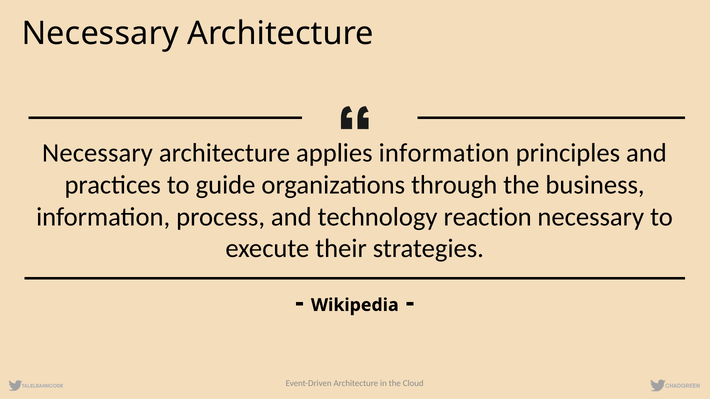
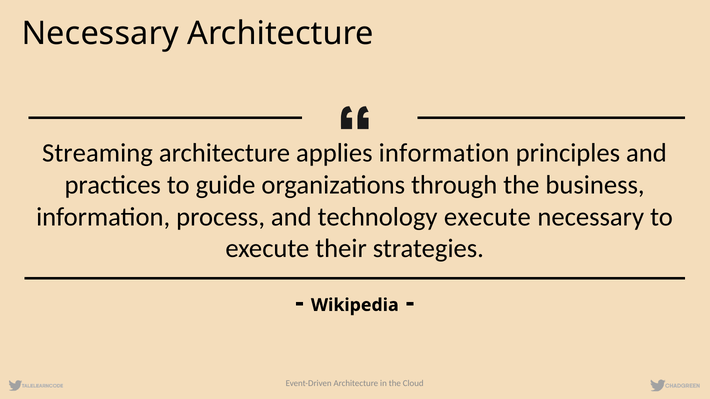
Necessary at (97, 153): Necessary -> Streaming
technology reaction: reaction -> execute
